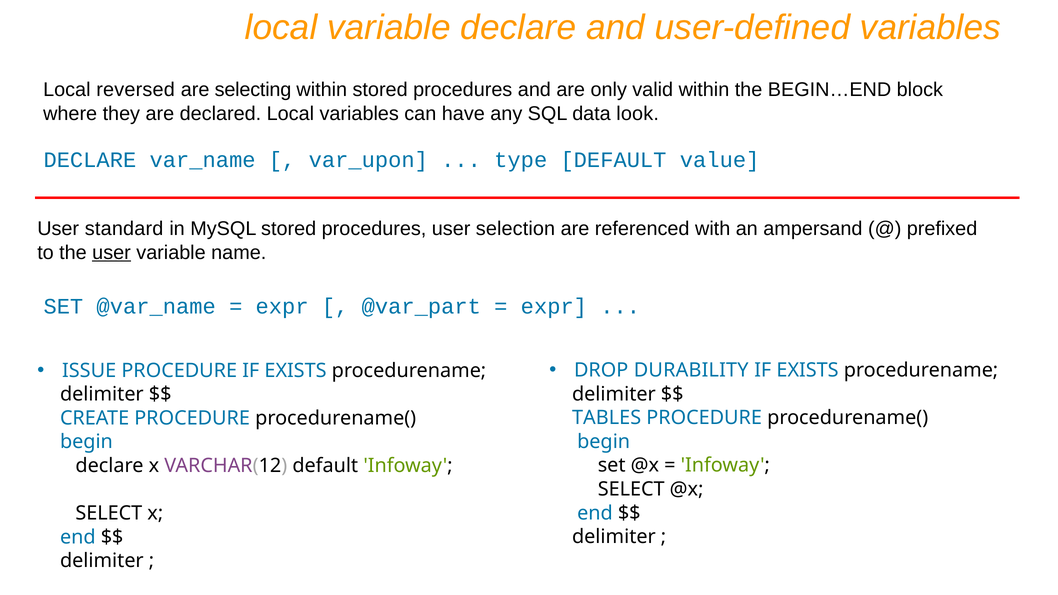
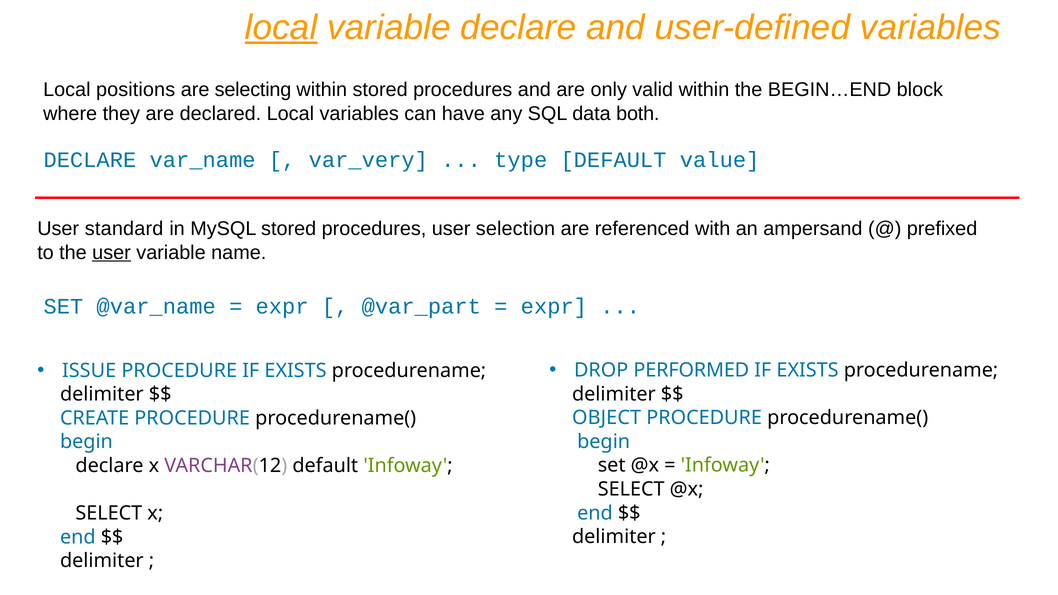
local at (281, 28) underline: none -> present
reversed: reversed -> positions
look: look -> both
var_upon: var_upon -> var_very
DURABILITY: DURABILITY -> PERFORMED
TABLES: TABLES -> OBJECT
